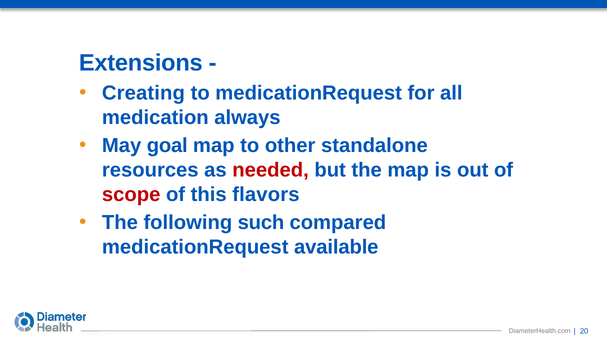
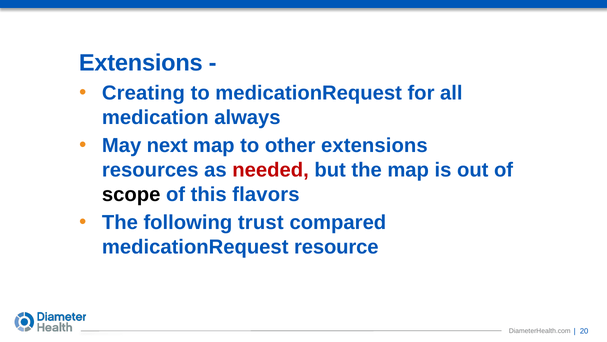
goal: goal -> next
other standalone: standalone -> extensions
scope colour: red -> black
such: such -> trust
available: available -> resource
